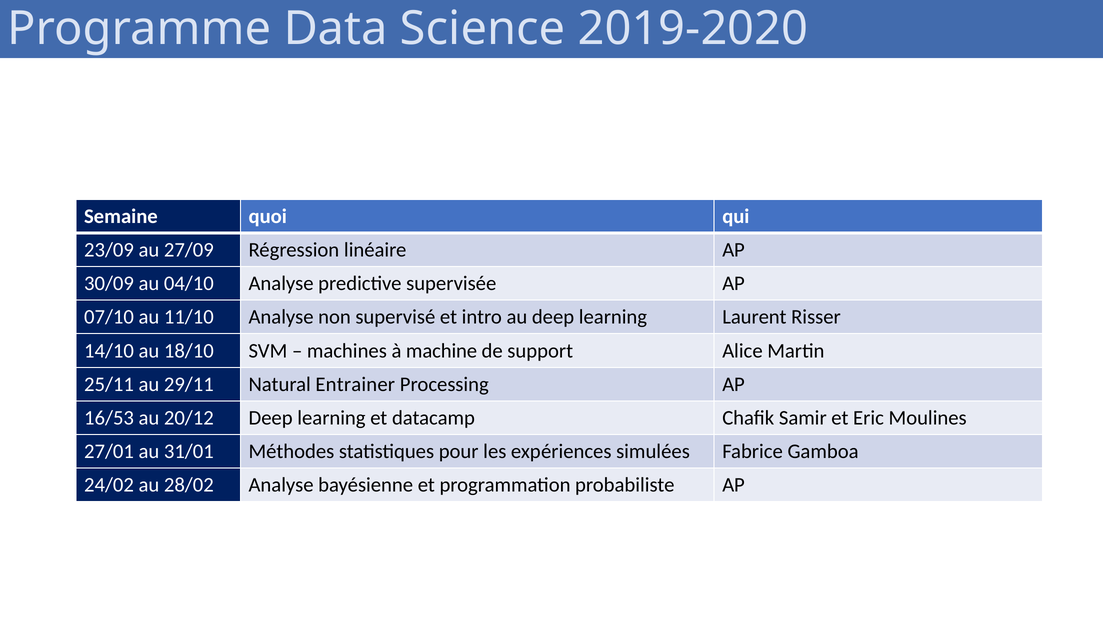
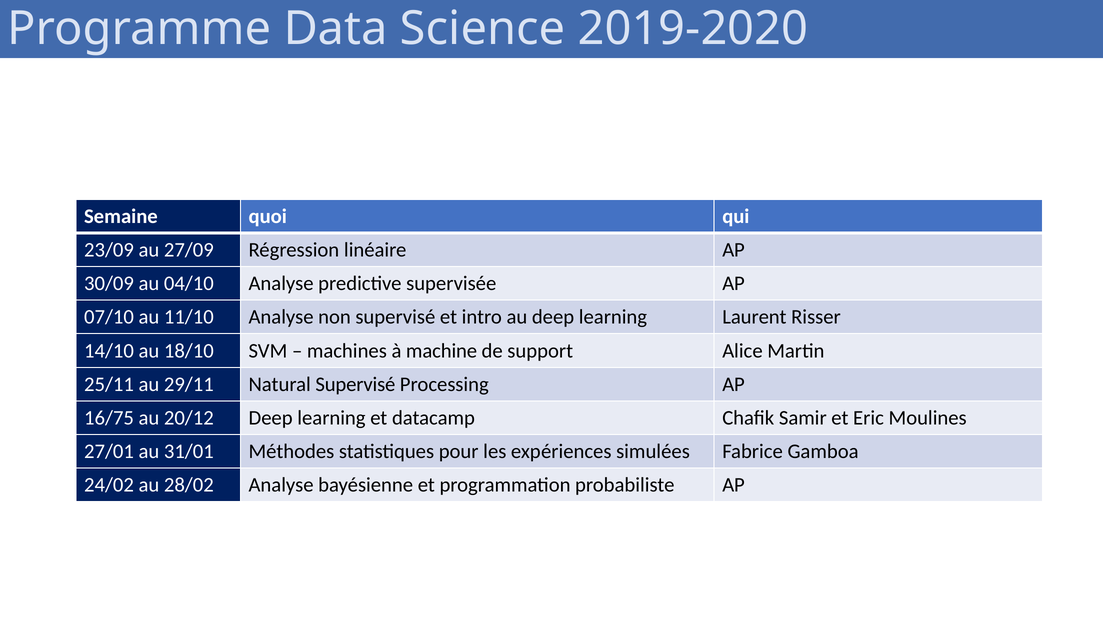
Natural Entrainer: Entrainer -> Supervisé
16/53: 16/53 -> 16/75
